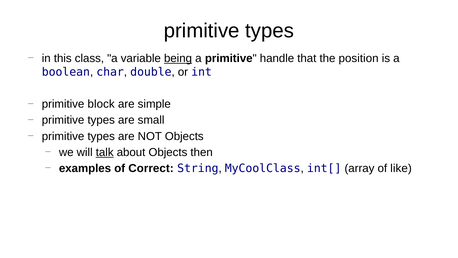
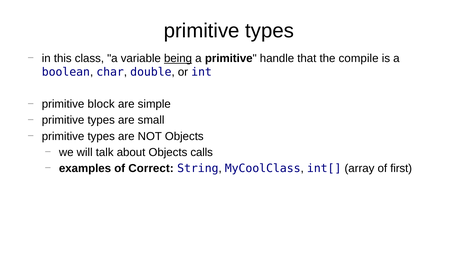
position: position -> compile
talk underline: present -> none
then: then -> calls
like: like -> first
